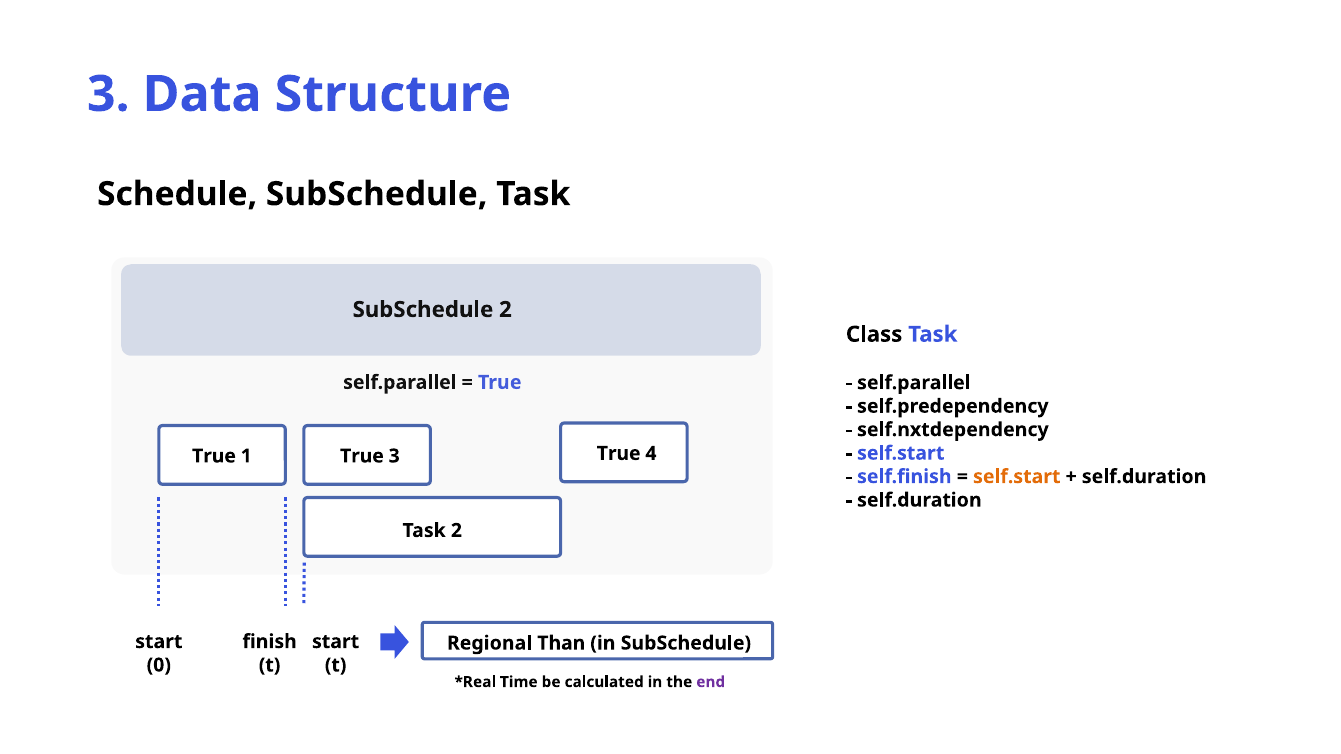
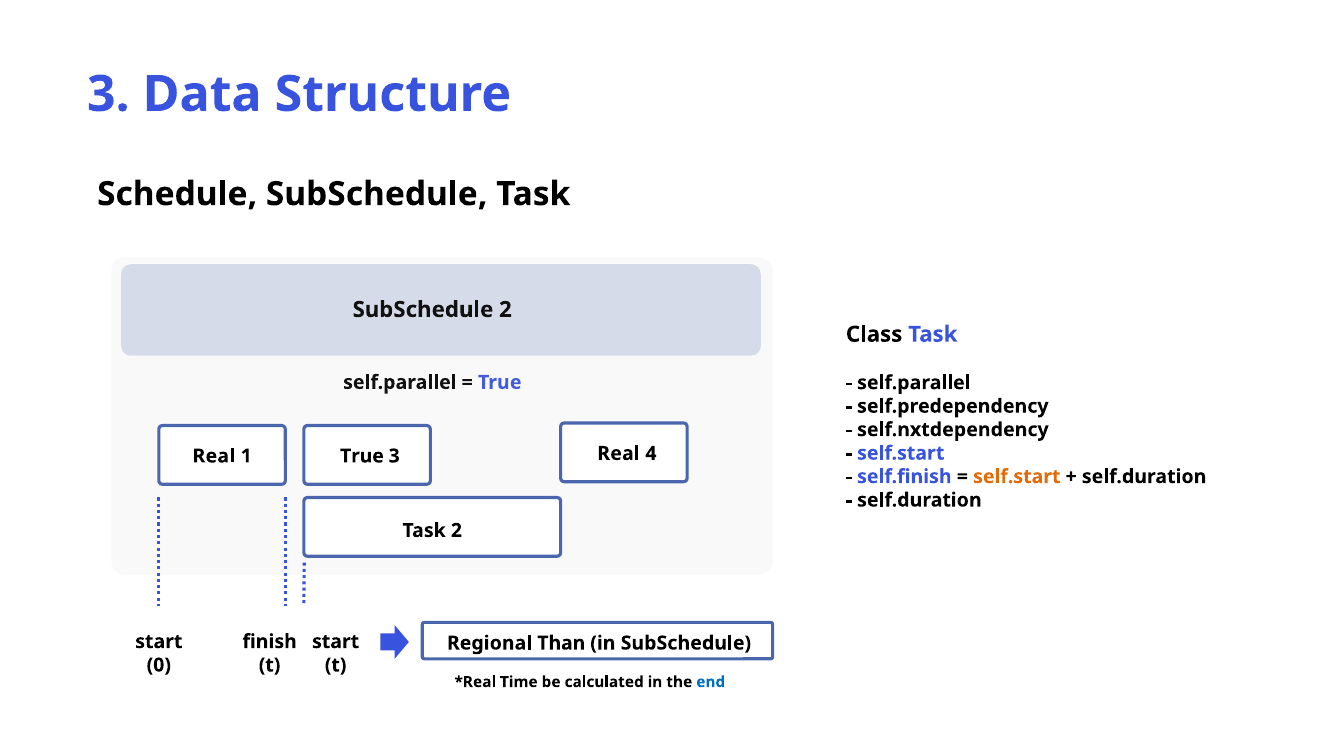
True at (214, 456): True -> Real
3 True: True -> Real
end colour: purple -> blue
